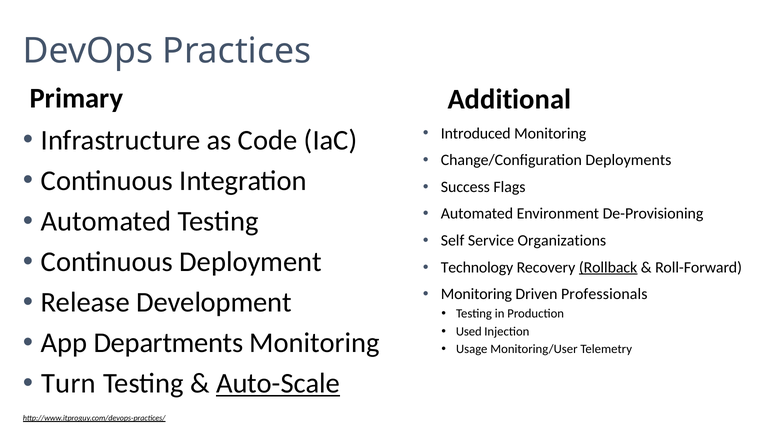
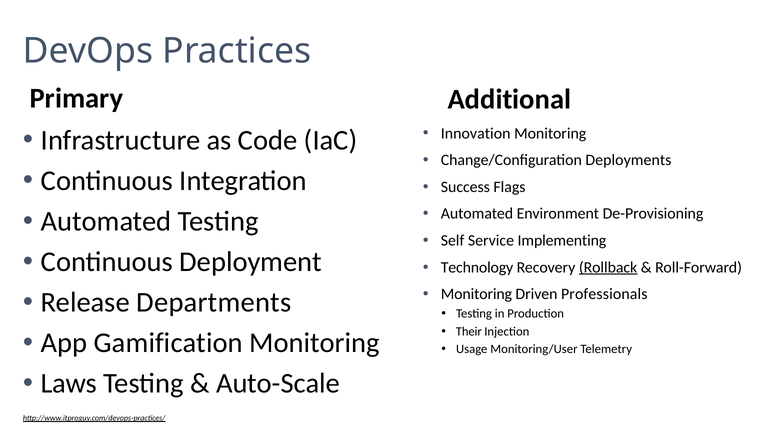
Introduced: Introduced -> Innovation
Organizations: Organizations -> Implementing
Development: Development -> Departments
Used: Used -> Their
Departments: Departments -> Gamification
Turn: Turn -> Laws
Auto-Scale underline: present -> none
